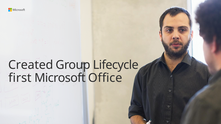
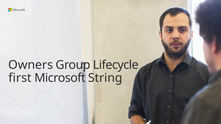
Created: Created -> Owners
Office: Office -> String
